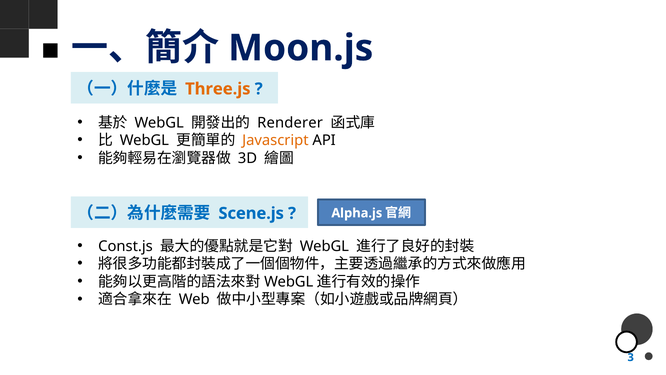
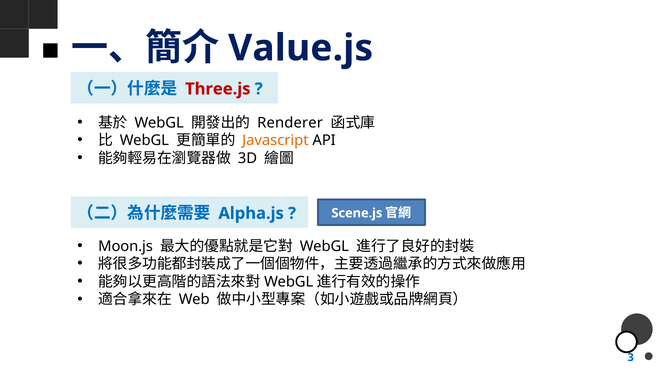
Moon.js: Moon.js -> Value.js
Three.js colour: orange -> red
Scene.js: Scene.js -> Alpha.js
Alpha.js: Alpha.js -> Scene.js
Const.js: Const.js -> Moon.js
